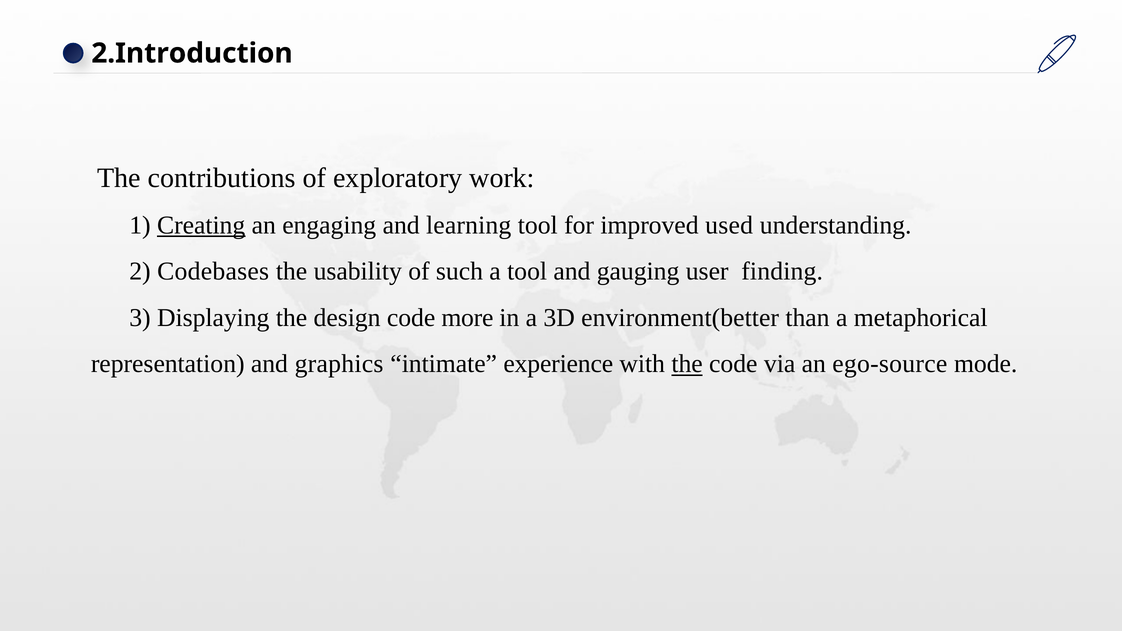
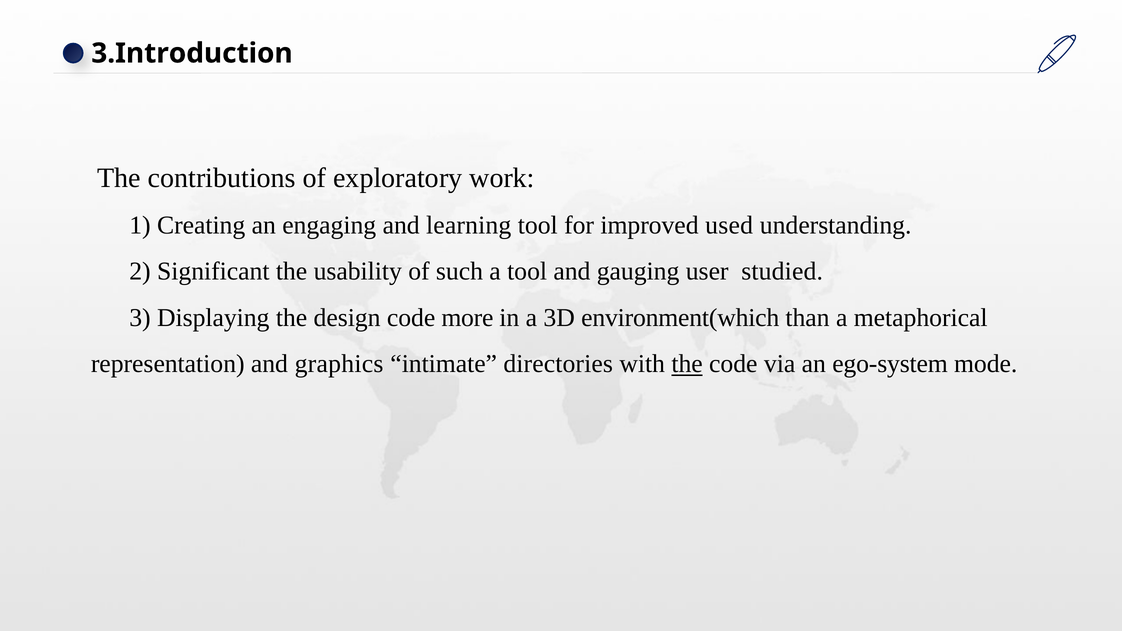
2.Introduction: 2.Introduction -> 3.Introduction
Creating underline: present -> none
Codebases: Codebases -> Significant
finding: finding -> studied
environment(better: environment(better -> environment(which
experience: experience -> directories
ego-source: ego-source -> ego-system
